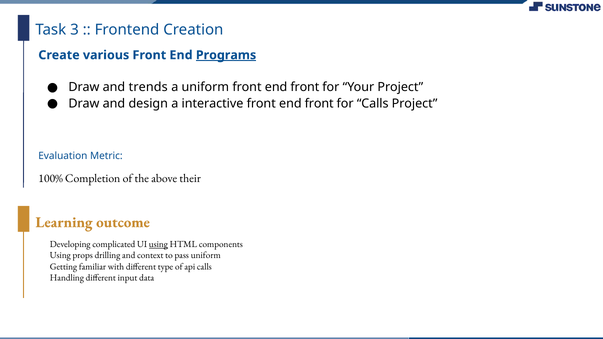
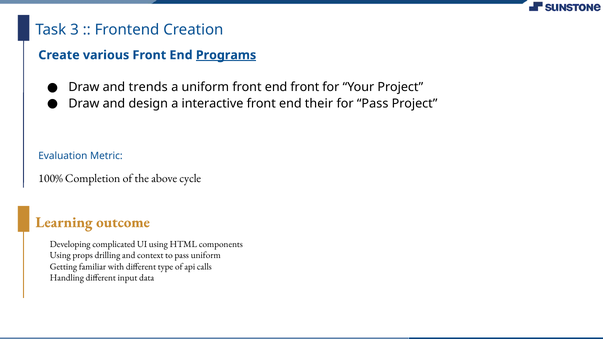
interactive front end front: front -> their
for Calls: Calls -> Pass
their: their -> cycle
using at (158, 244) underline: present -> none
